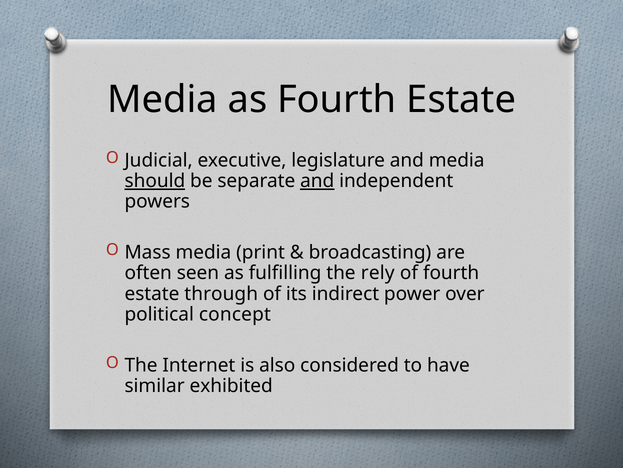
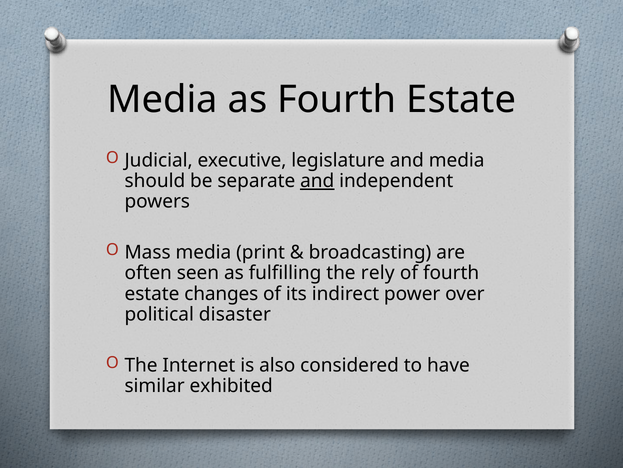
should underline: present -> none
through: through -> changes
concept: concept -> disaster
